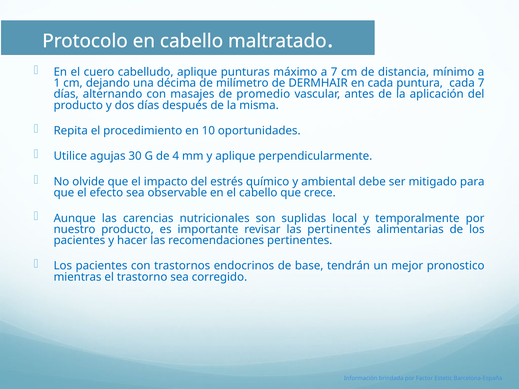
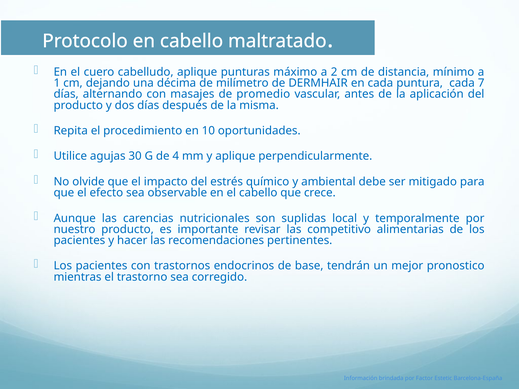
a 7: 7 -> 2
las pertinentes: pertinentes -> competitivo
